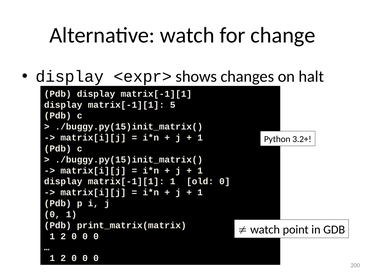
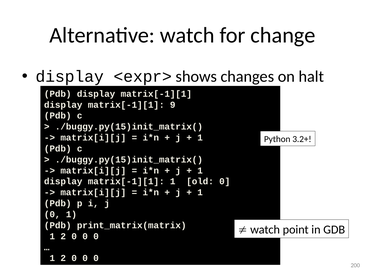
5: 5 -> 9
